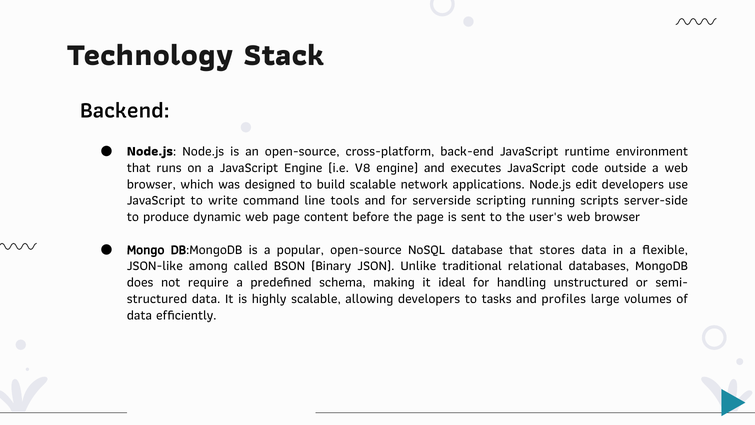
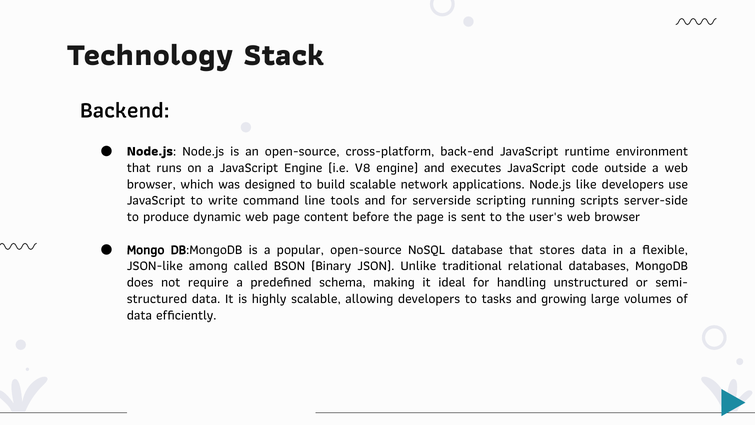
edit: edit -> like
profiles: profiles -> growing
